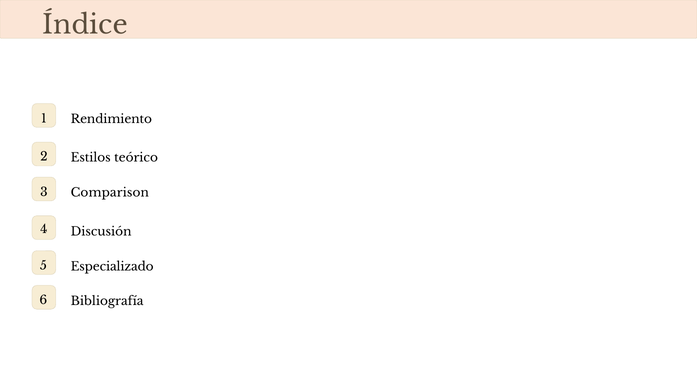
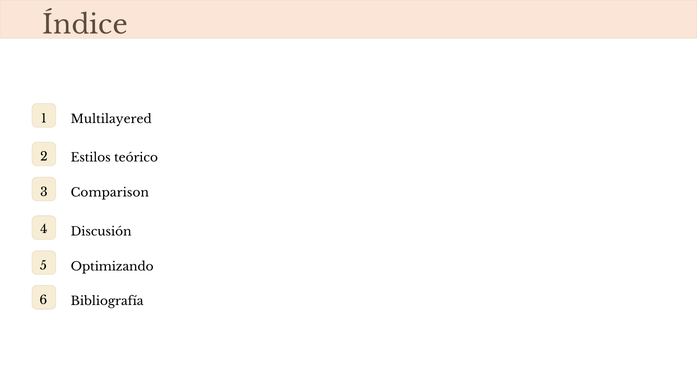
Rendimiento: Rendimiento -> Multilayered
Especializado: Especializado -> Optimizando
